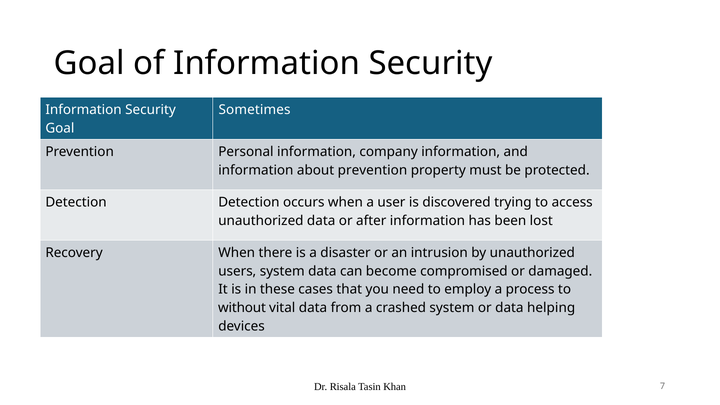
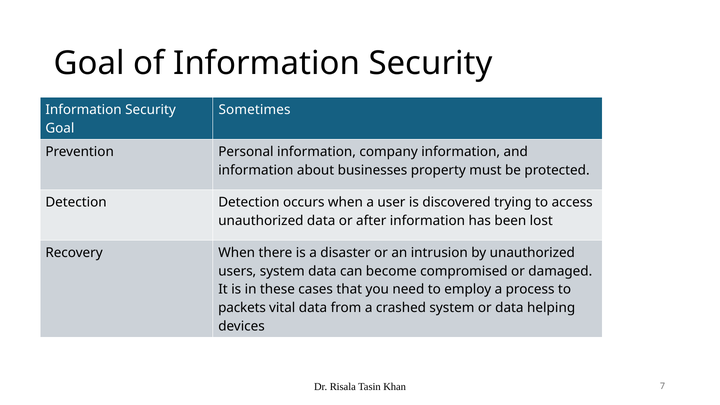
about prevention: prevention -> businesses
without: without -> packets
